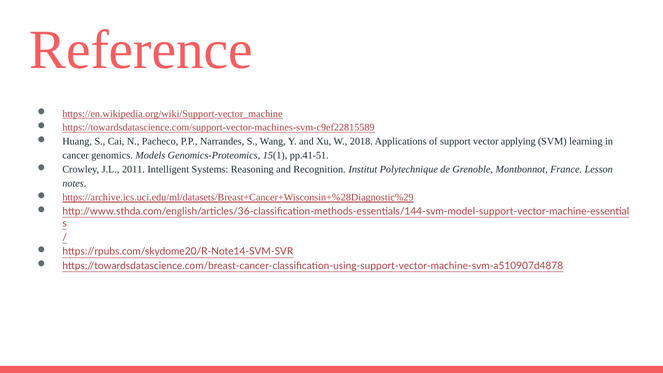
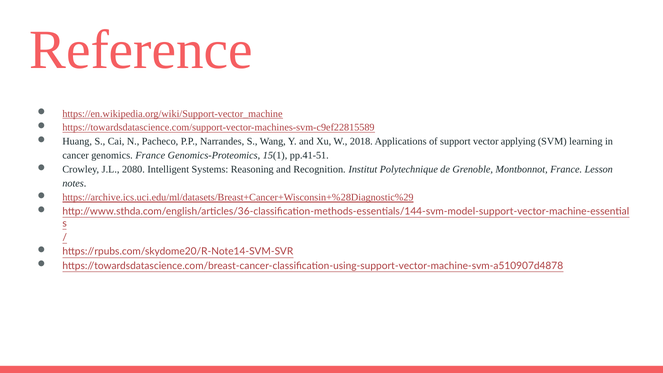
genomics Models: Models -> France
2011: 2011 -> 2080
